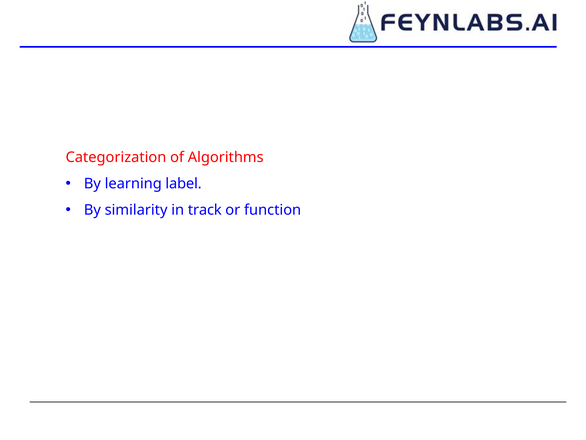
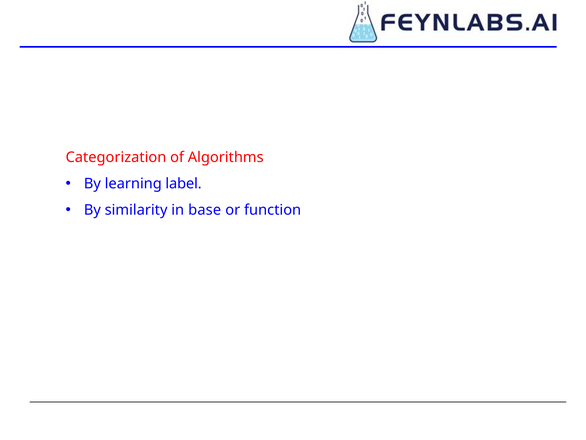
track: track -> base
